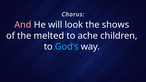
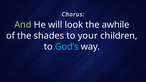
And colour: pink -> light green
shows: shows -> awhile
melted: melted -> shades
ache: ache -> your
